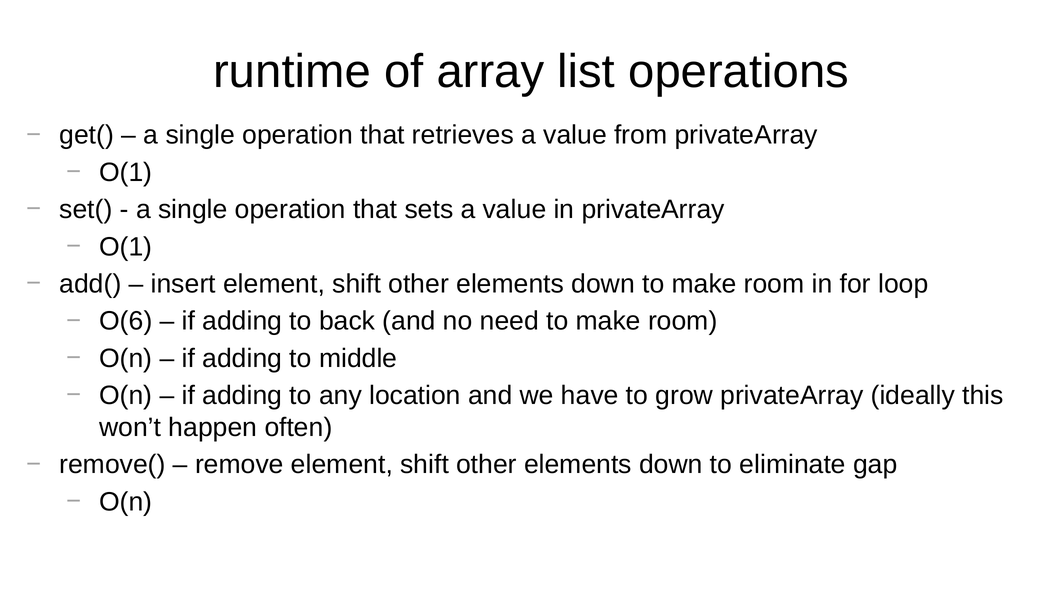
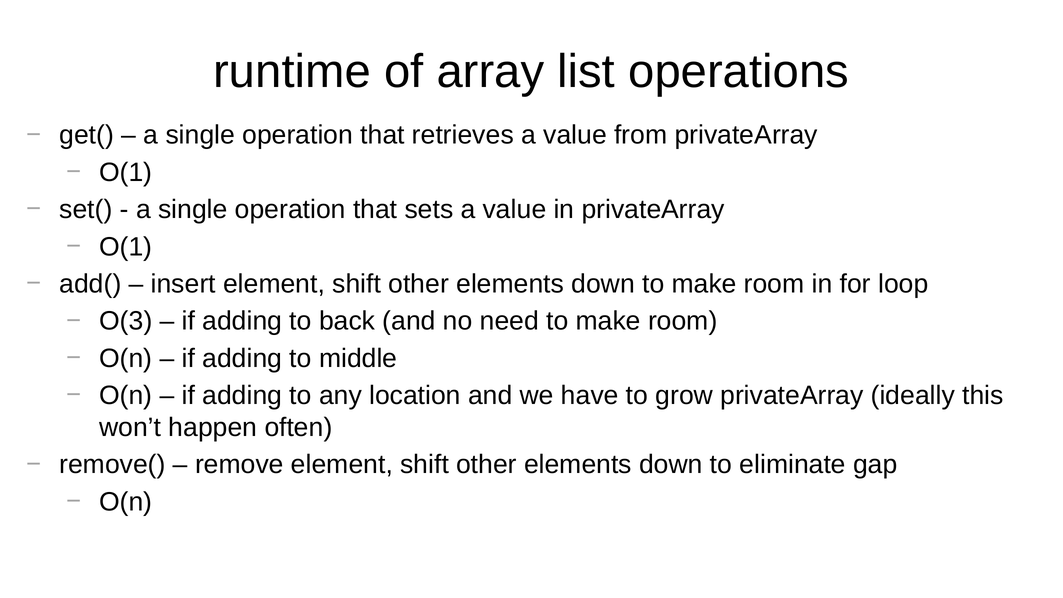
O(6: O(6 -> O(3
